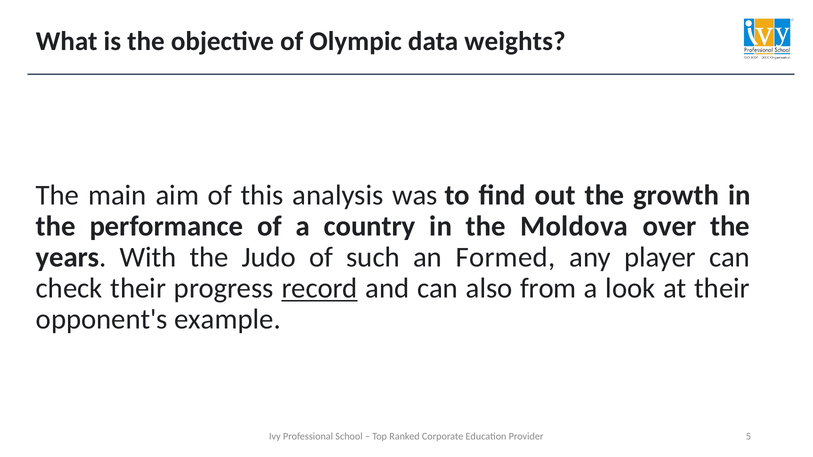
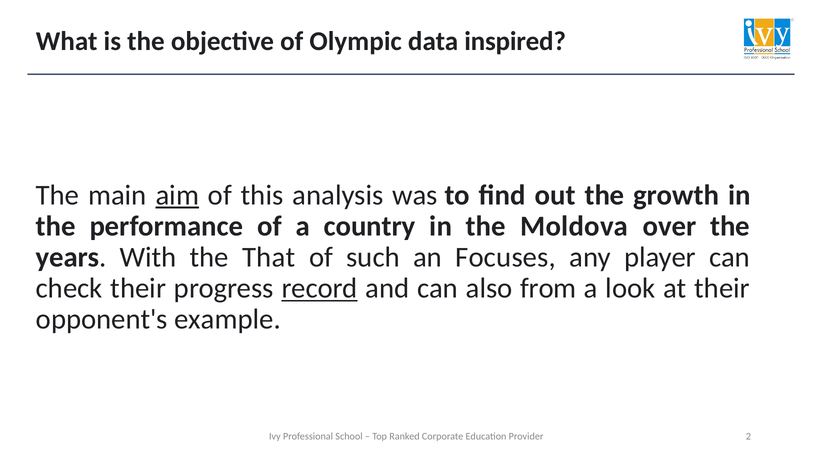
weights: weights -> inspired
aim underline: none -> present
Judo: Judo -> That
Formed: Formed -> Focuses
5: 5 -> 2
